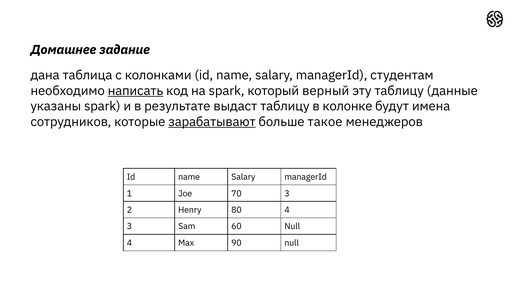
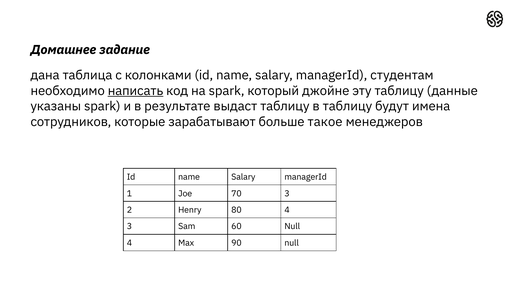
верный: верный -> джойне
в колонке: колонке -> таблицу
зарабатывают underline: present -> none
